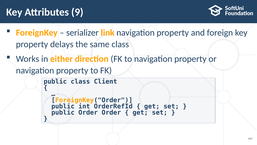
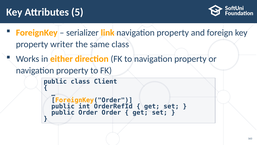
9: 9 -> 5
delays: delays -> writer
